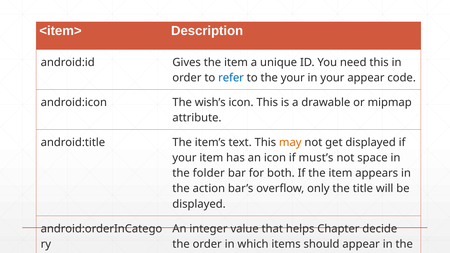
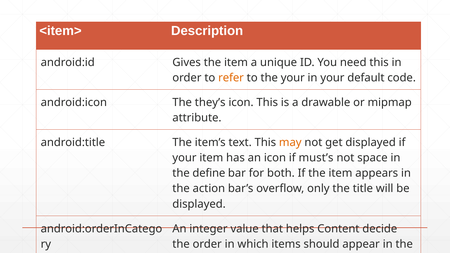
refer colour: blue -> orange
your appear: appear -> default
wish’s: wish’s -> they’s
folder: folder -> define
Chapter: Chapter -> Content
